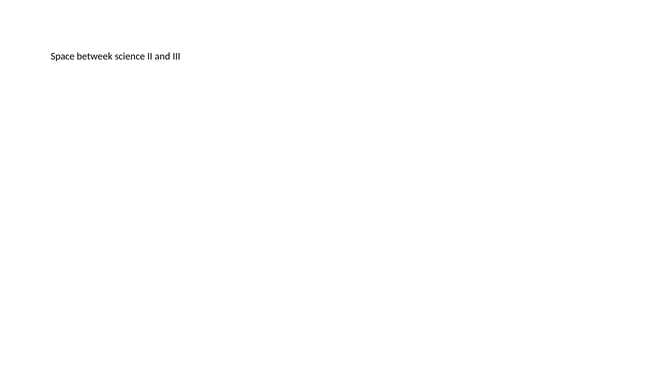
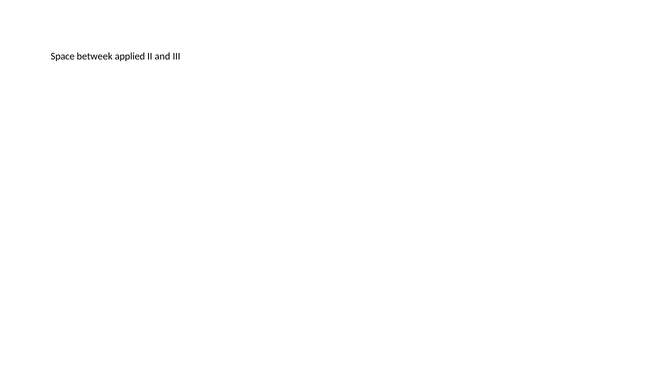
science: science -> applied
